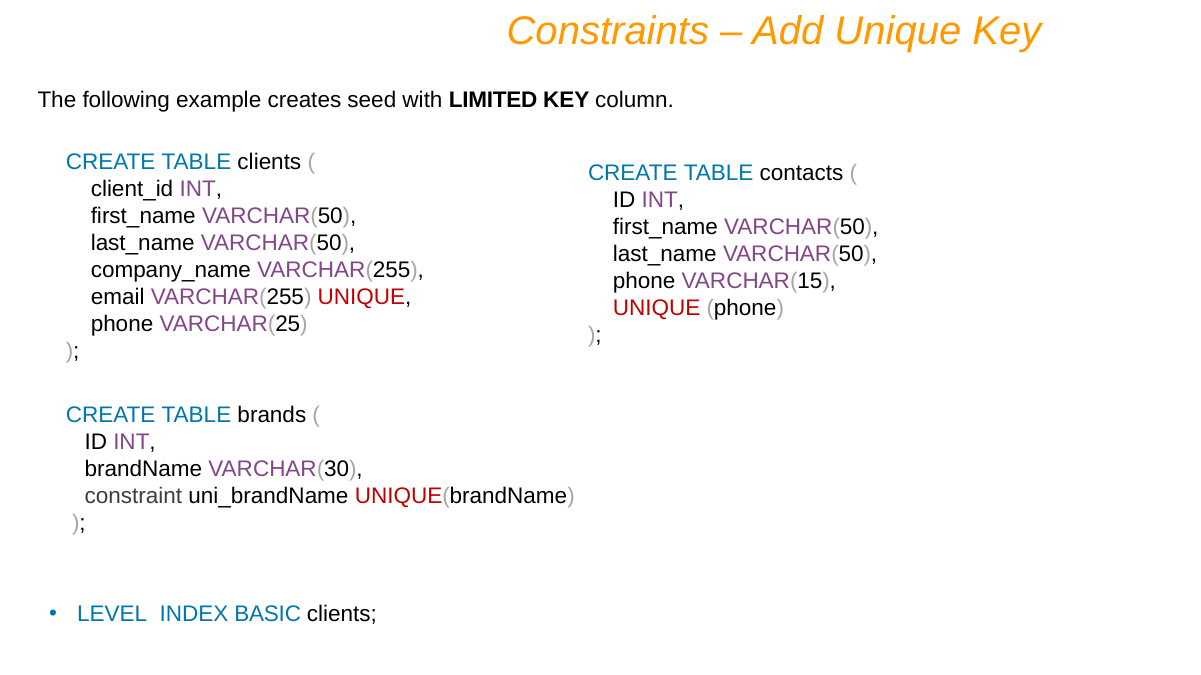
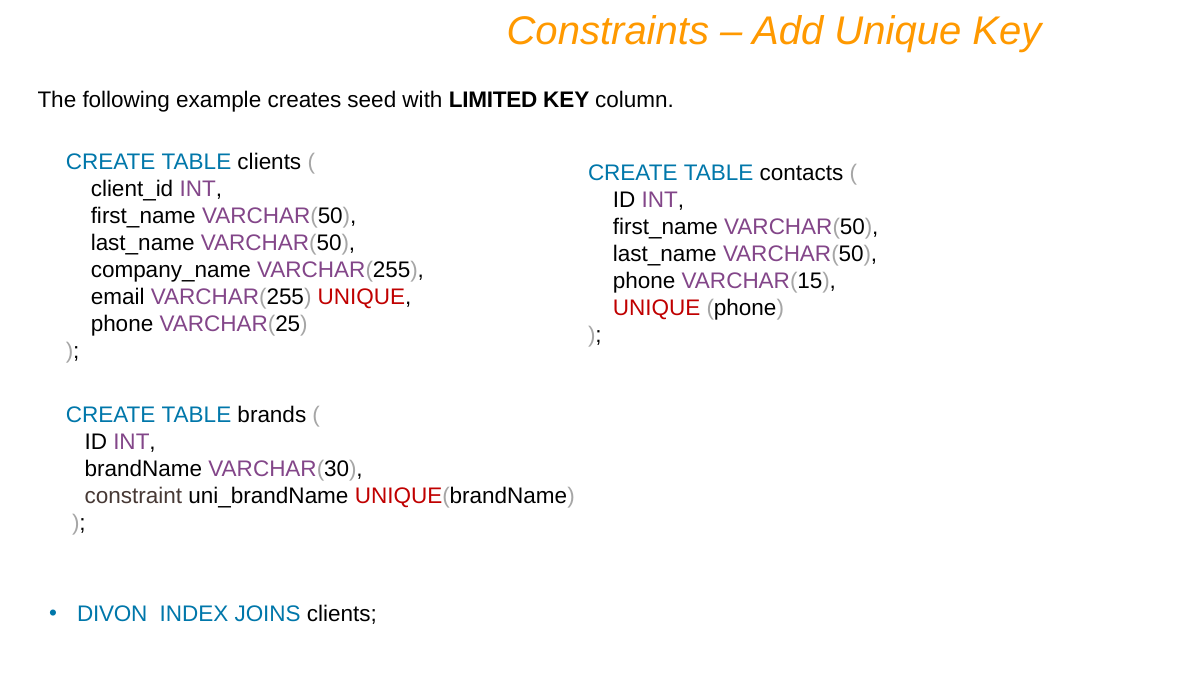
LEVEL: LEVEL -> DIVON
BASIC: BASIC -> JOINS
